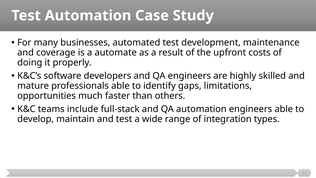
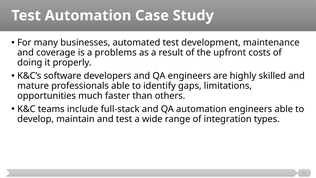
automate: automate -> problems
